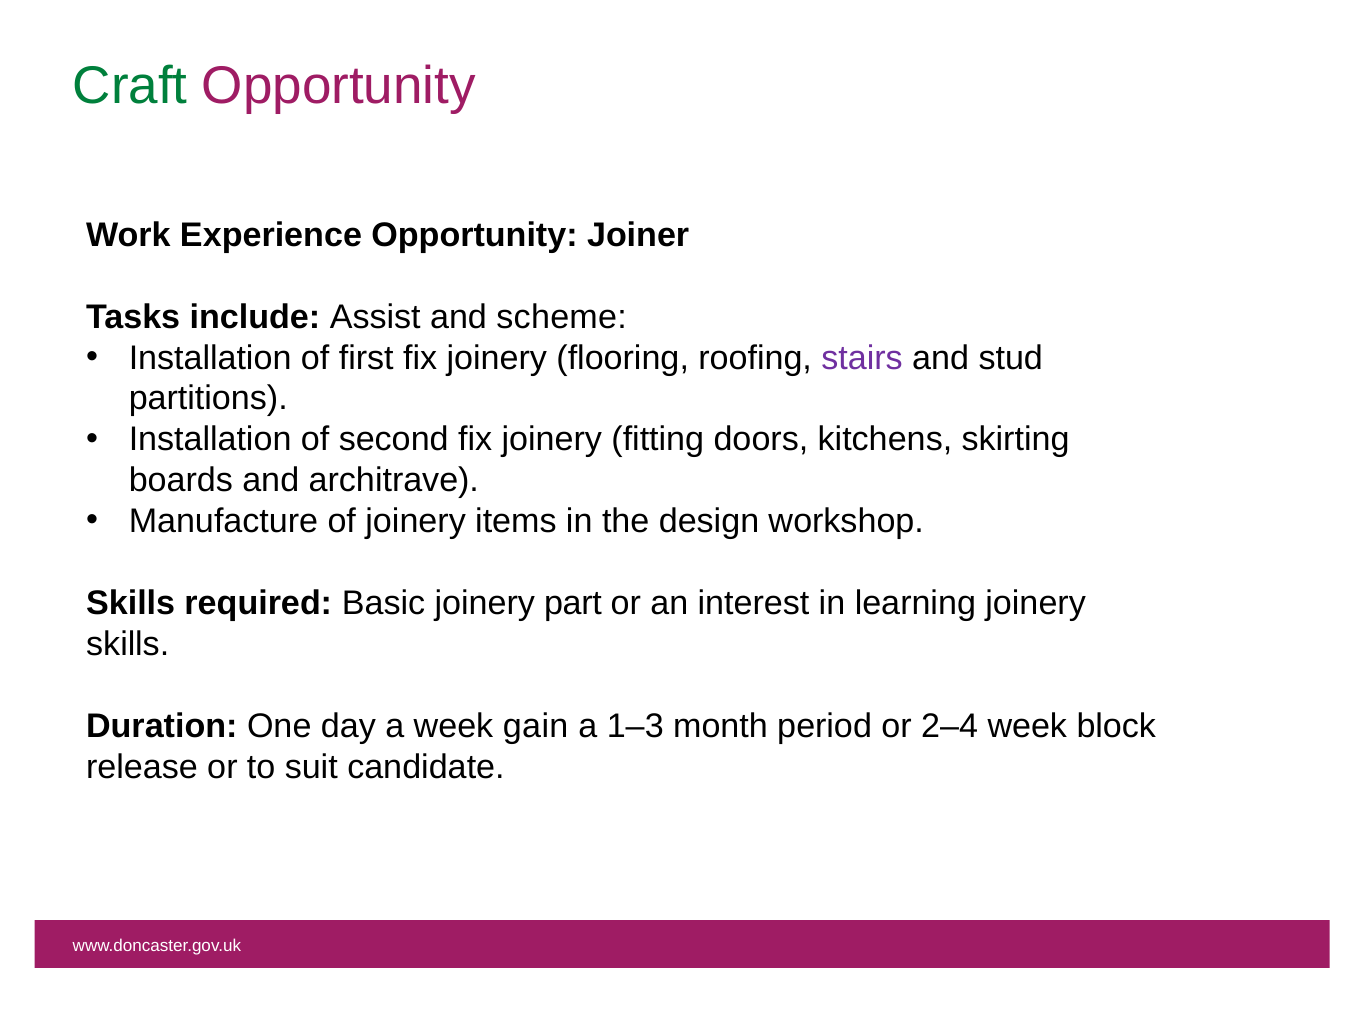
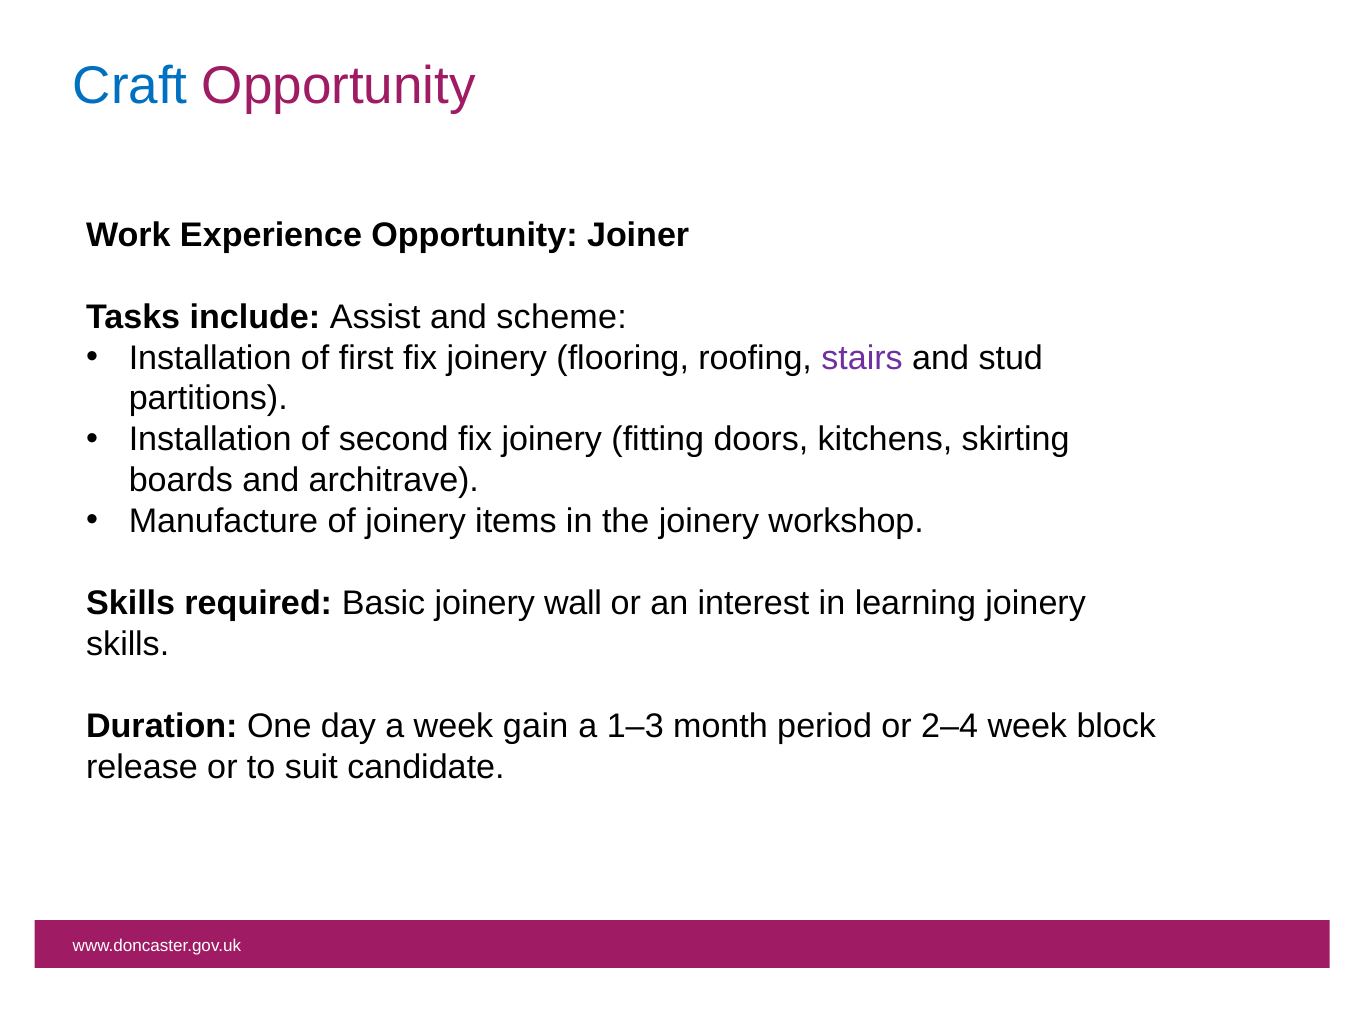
Craft colour: green -> blue
the design: design -> joinery
part: part -> wall
